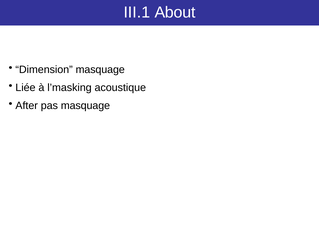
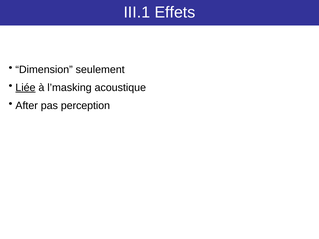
About: About -> Effets
Dimension masquage: masquage -> seulement
Liée underline: none -> present
pas masquage: masquage -> perception
